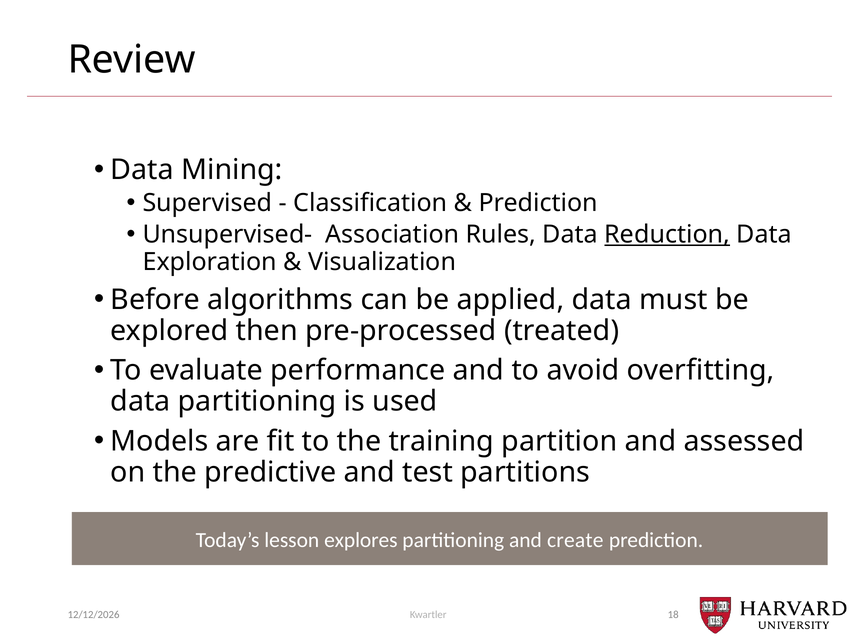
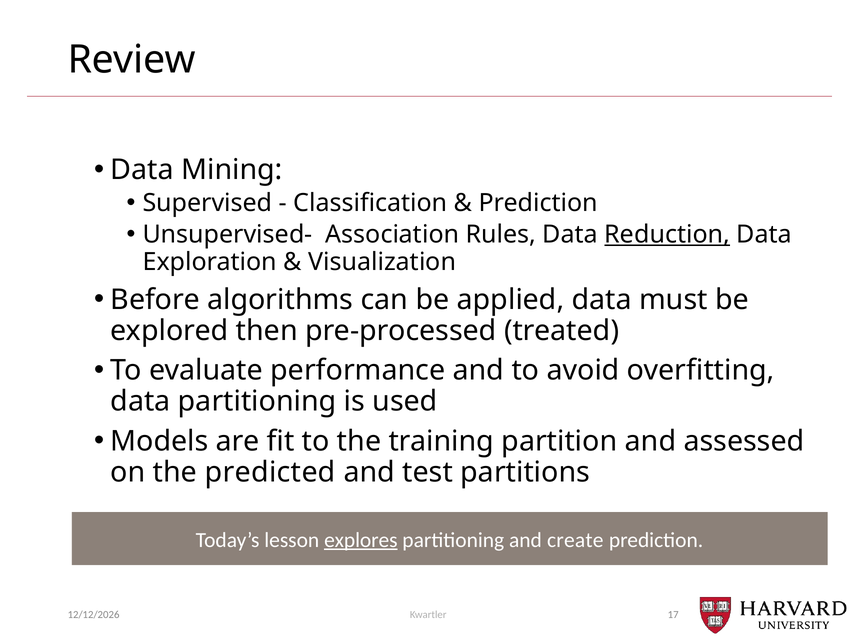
predictive: predictive -> predicted
explores underline: none -> present
18: 18 -> 17
